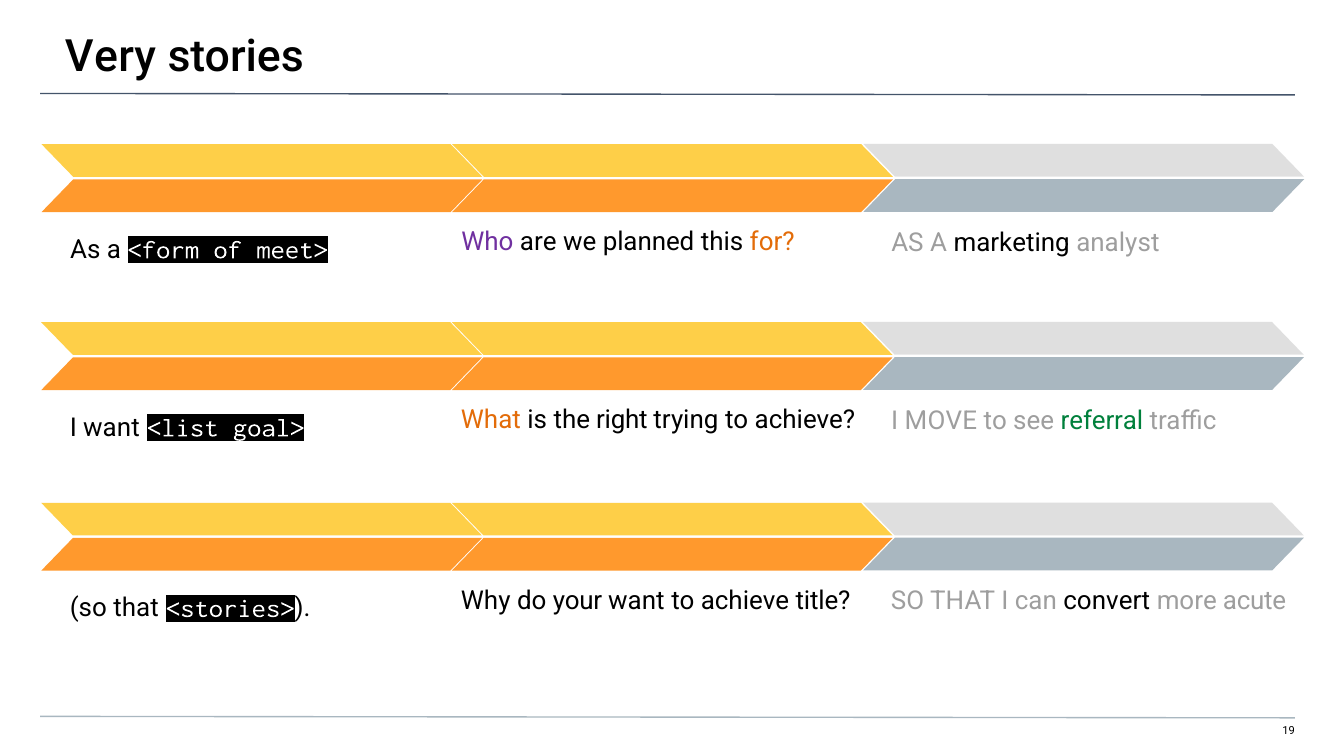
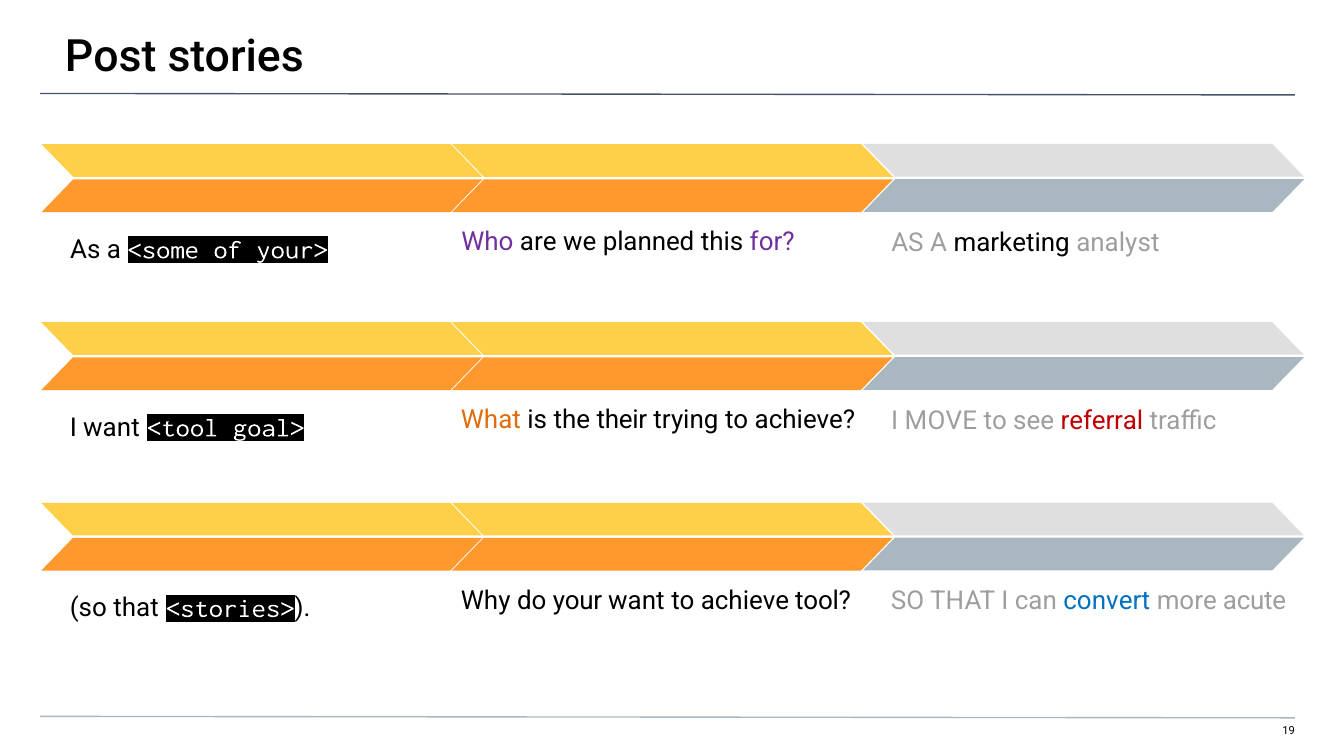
Very: Very -> Post
for colour: orange -> purple
<form: <form -> <some
meet>: meet> -> your>
right: right -> their
<list: <list -> <tool
referral colour: green -> red
title: title -> tool
convert colour: black -> blue
